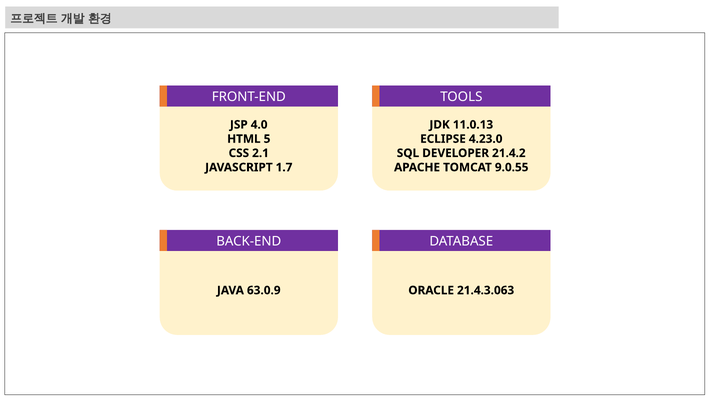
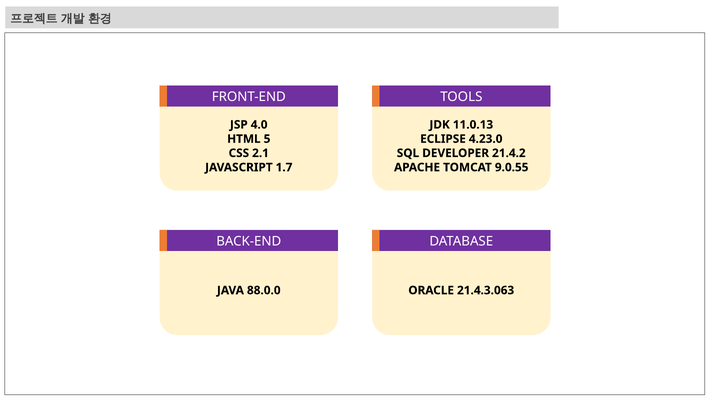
63.0.9: 63.0.9 -> 88.0.0
